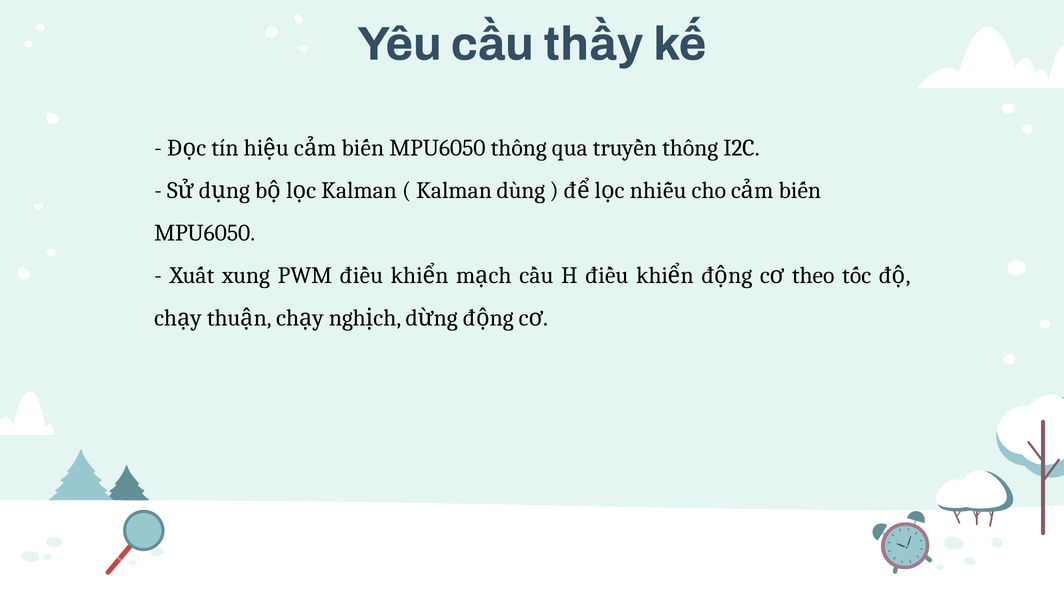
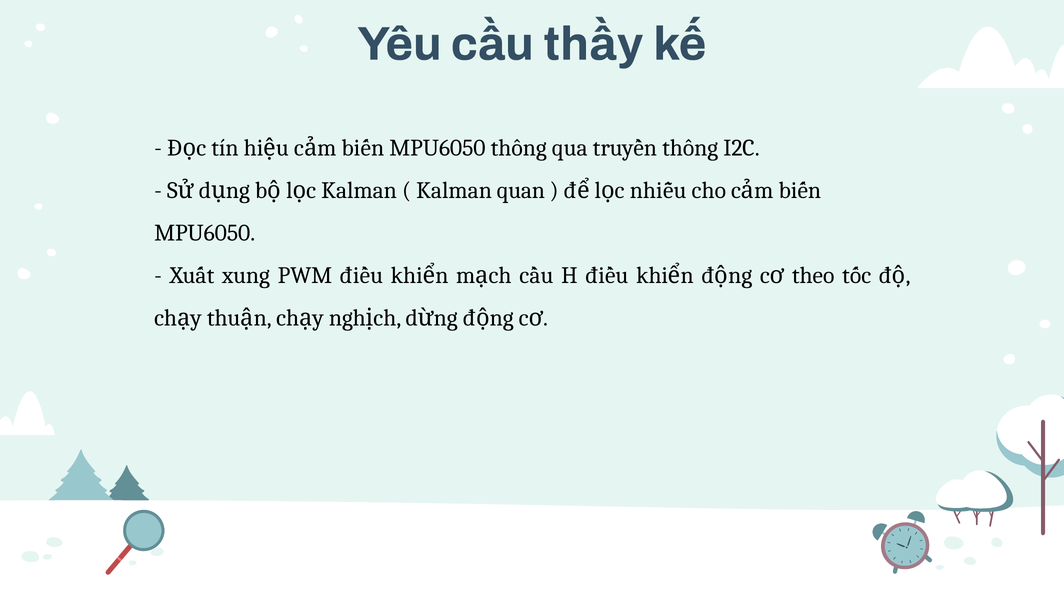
dùng: dùng -> quan
